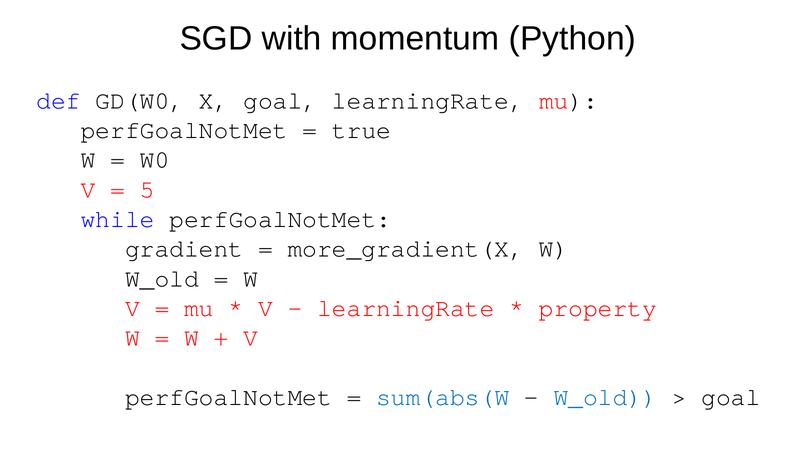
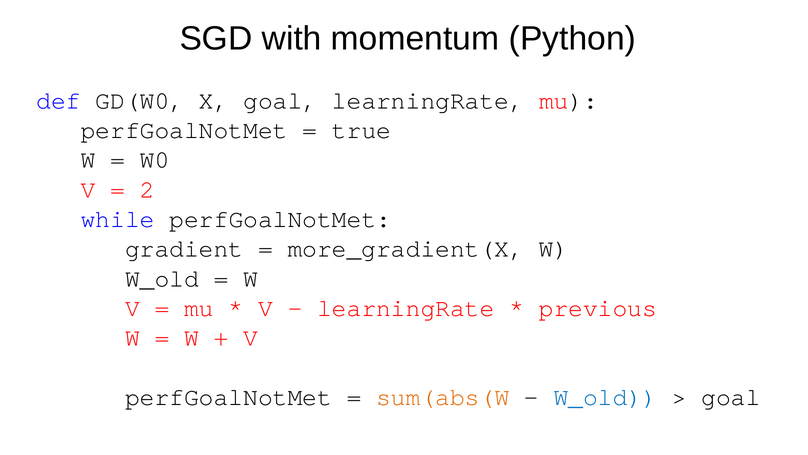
5: 5 -> 2
property: property -> previous
sum(abs(W colour: blue -> orange
